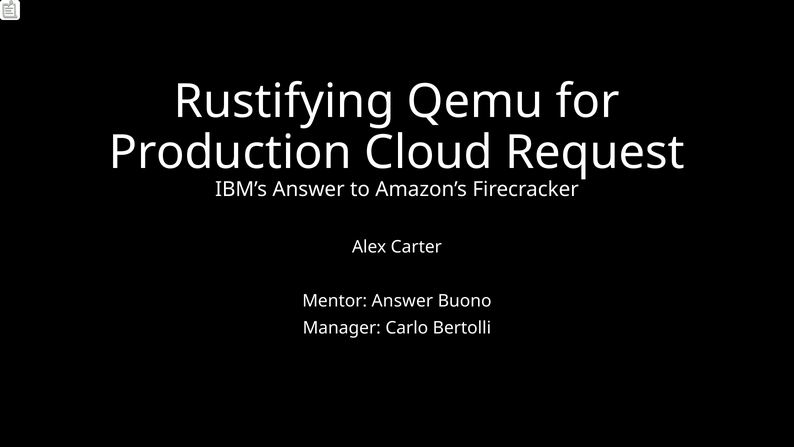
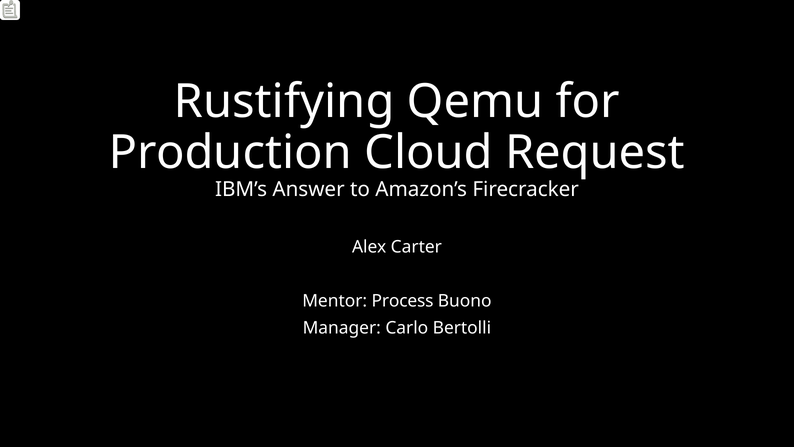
Mentor Answer: Answer -> Process
